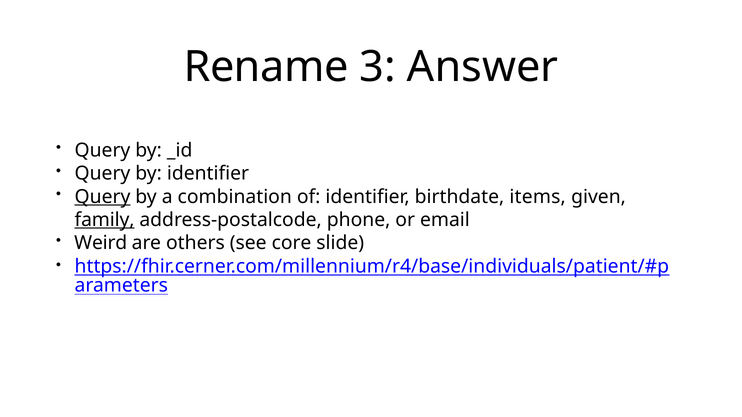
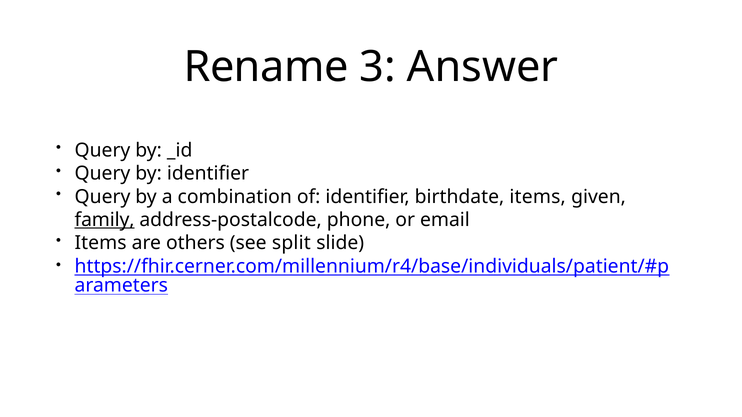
Query at (102, 197) underline: present -> none
Weird at (101, 243): Weird -> Items
core: core -> split
